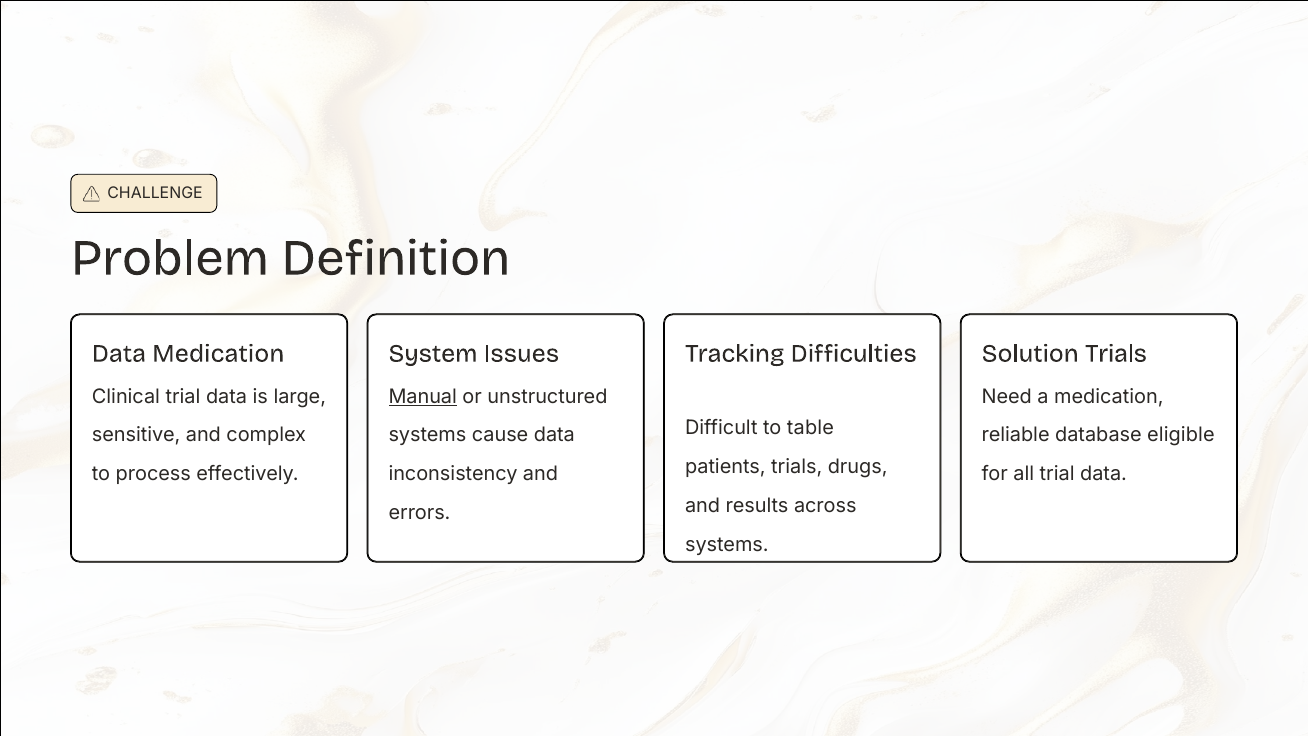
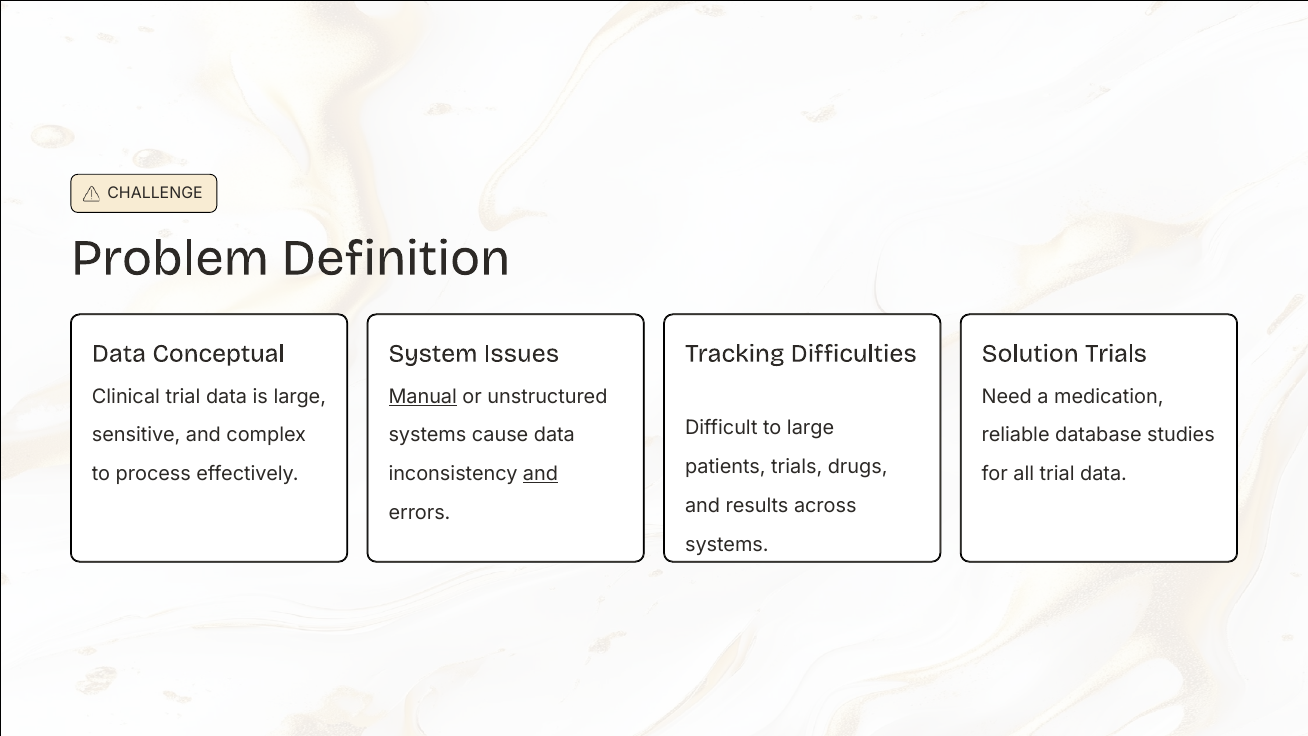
Data Medication: Medication -> Conceptual
to table: table -> large
eligible: eligible -> studies
and at (541, 474) underline: none -> present
